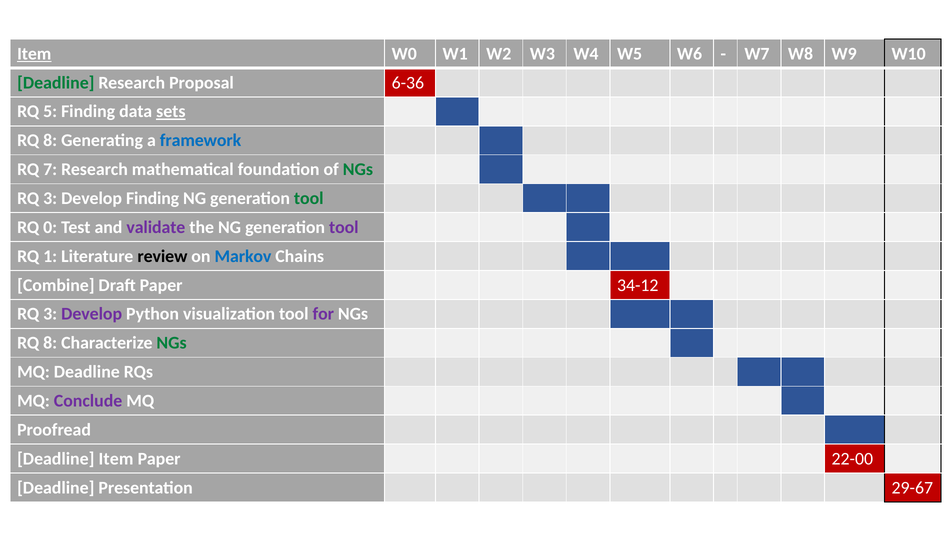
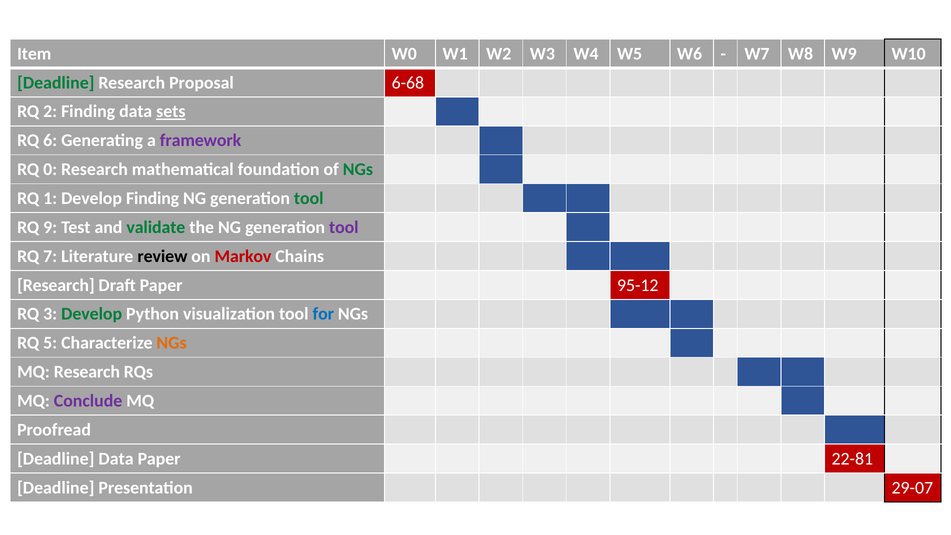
Item at (34, 54) underline: present -> none
6-36: 6-36 -> 6-68
5: 5 -> 2
8 at (50, 140): 8 -> 6
framework colour: blue -> purple
7: 7 -> 0
3 at (50, 198): 3 -> 1
0: 0 -> 9
validate colour: purple -> green
1: 1 -> 7
Markov colour: blue -> red
Combine at (56, 285): Combine -> Research
34-12: 34-12 -> 95-12
Develop at (92, 314) colour: purple -> green
for colour: purple -> blue
8 at (50, 343): 8 -> 5
NGs at (172, 343) colour: green -> orange
MQ Deadline: Deadline -> Research
Deadline Item: Item -> Data
22-00: 22-00 -> 22-81
29-67: 29-67 -> 29-07
